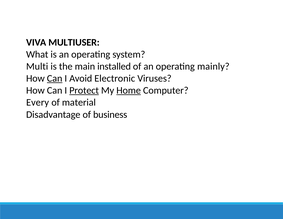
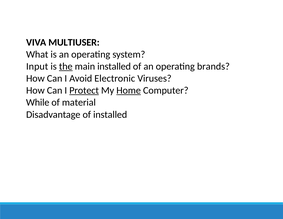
Multi: Multi -> Input
the underline: none -> present
mainly: mainly -> brands
Can at (55, 78) underline: present -> none
Every: Every -> While
of business: business -> installed
